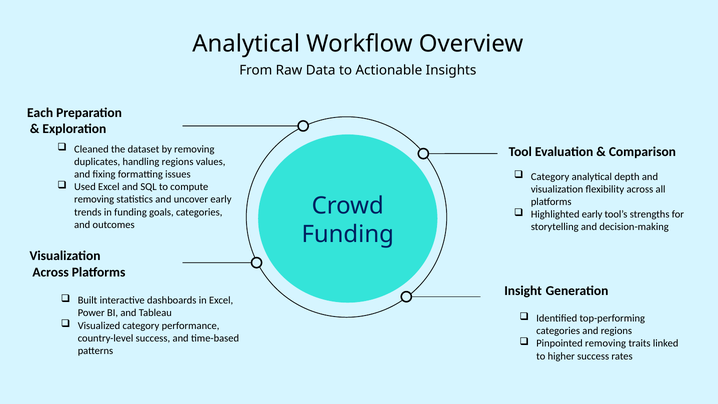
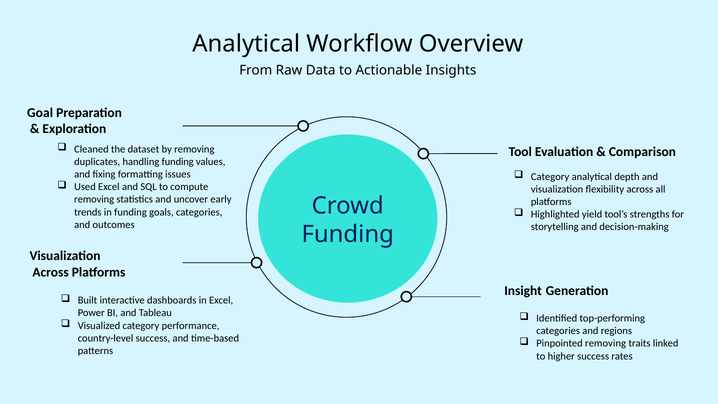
Each: Each -> Goal
handling regions: regions -> funding
Highlighted early: early -> yield
